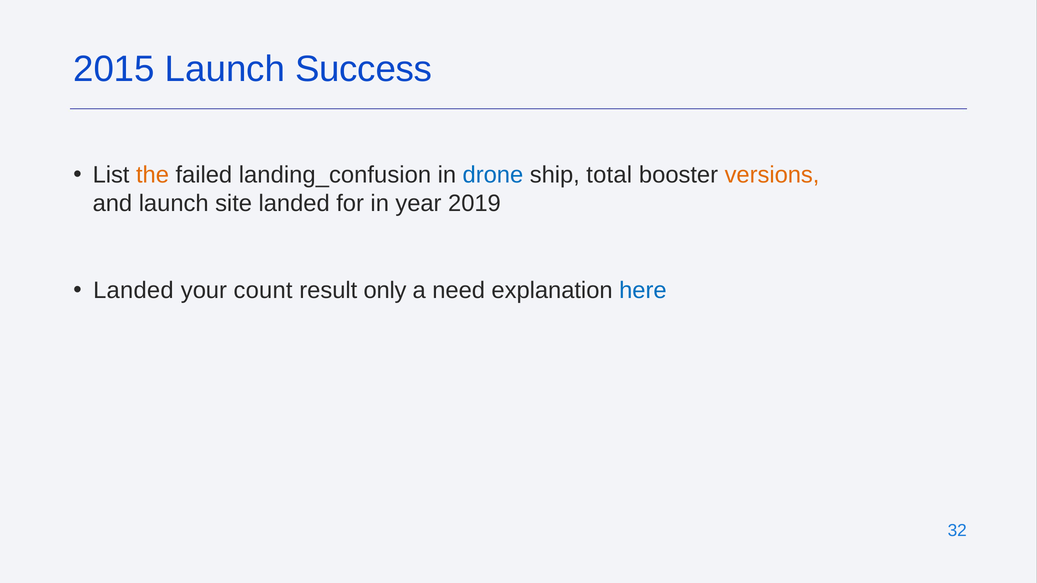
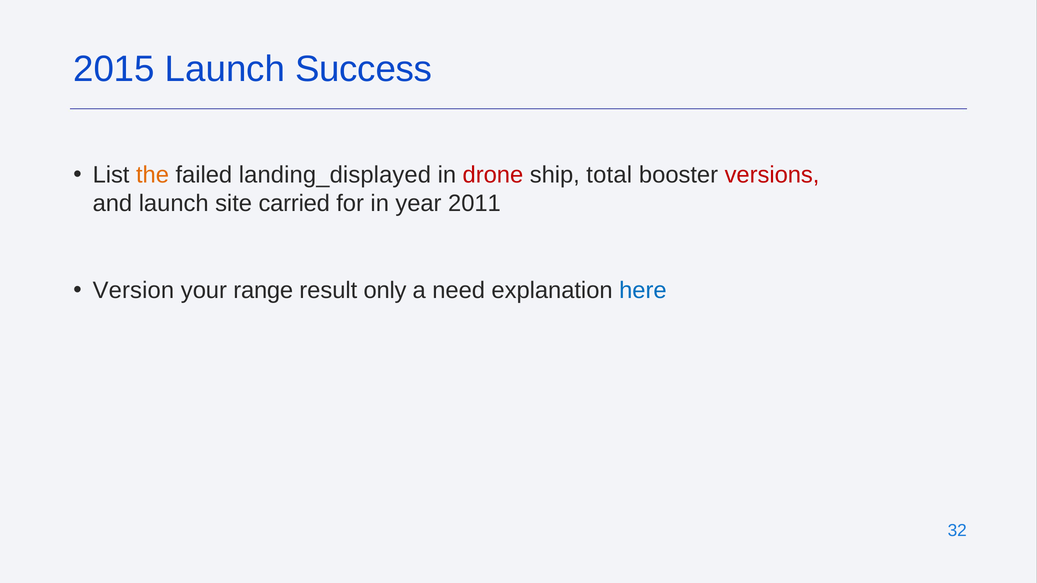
landing_confusion: landing_confusion -> landing_displayed
drone colour: blue -> red
versions colour: orange -> red
site landed: landed -> carried
2019: 2019 -> 2011
Landed at (133, 291): Landed -> Version
count: count -> range
